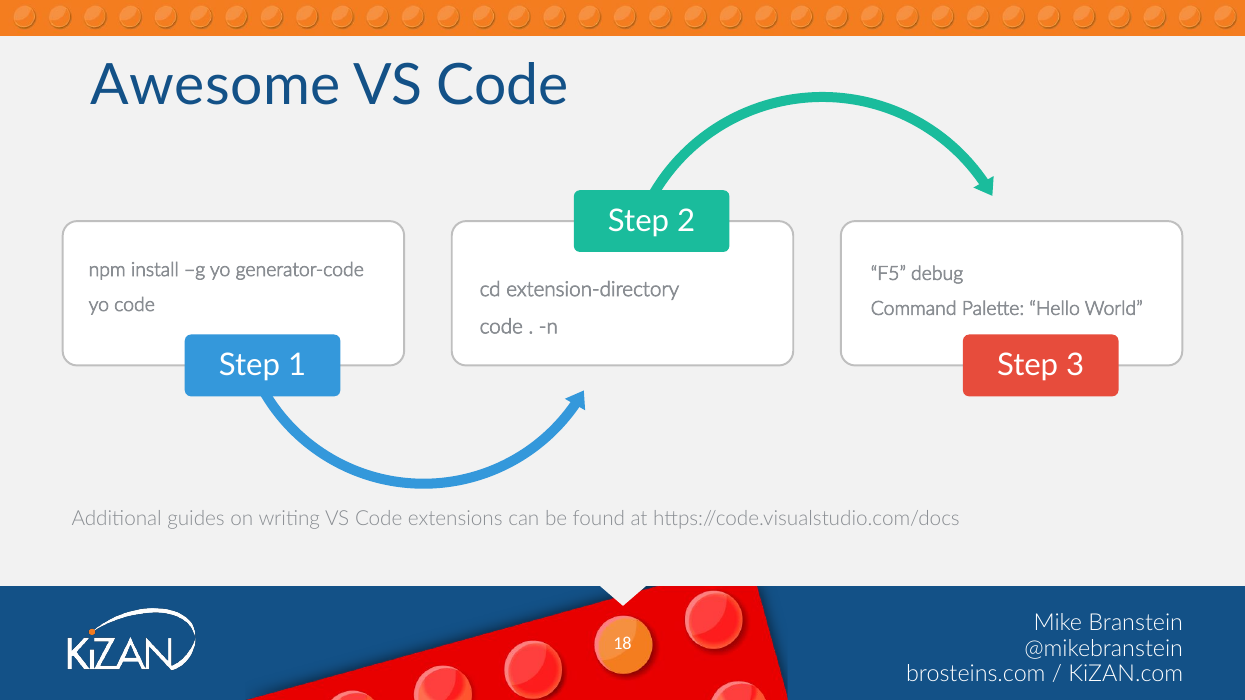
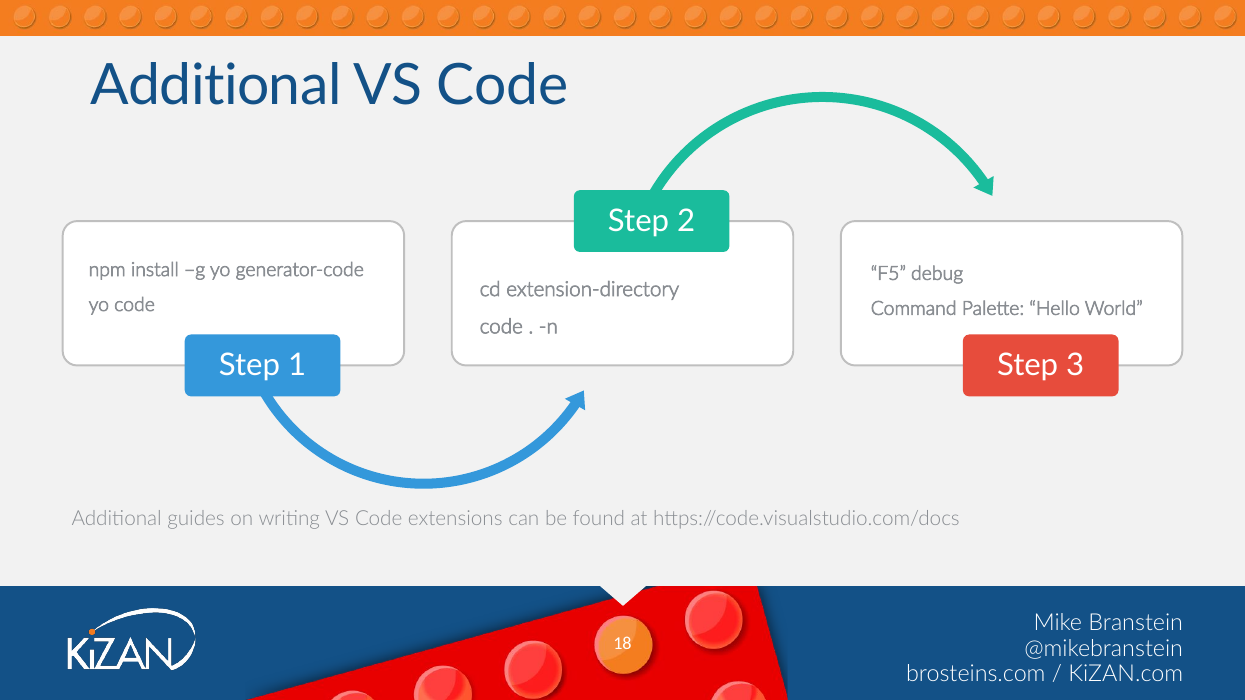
Awesome at (215, 85): Awesome -> Additional
